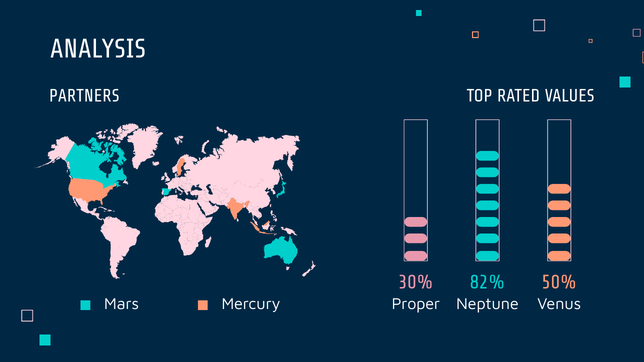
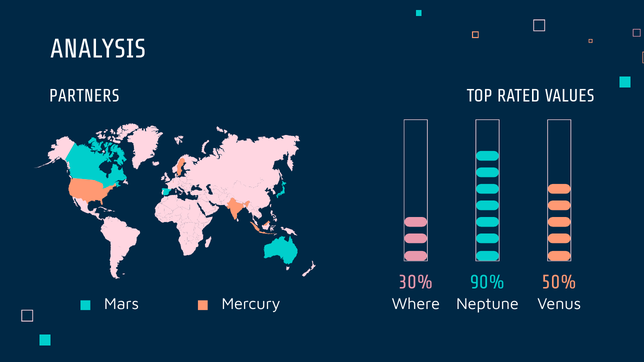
82%: 82% -> 90%
Proper: Proper -> Where
